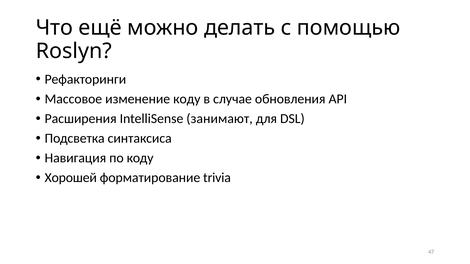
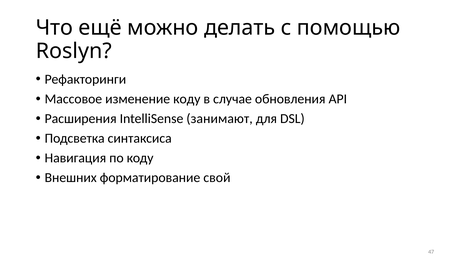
Хорошей: Хорошей -> Внешних
trivia: trivia -> свой
